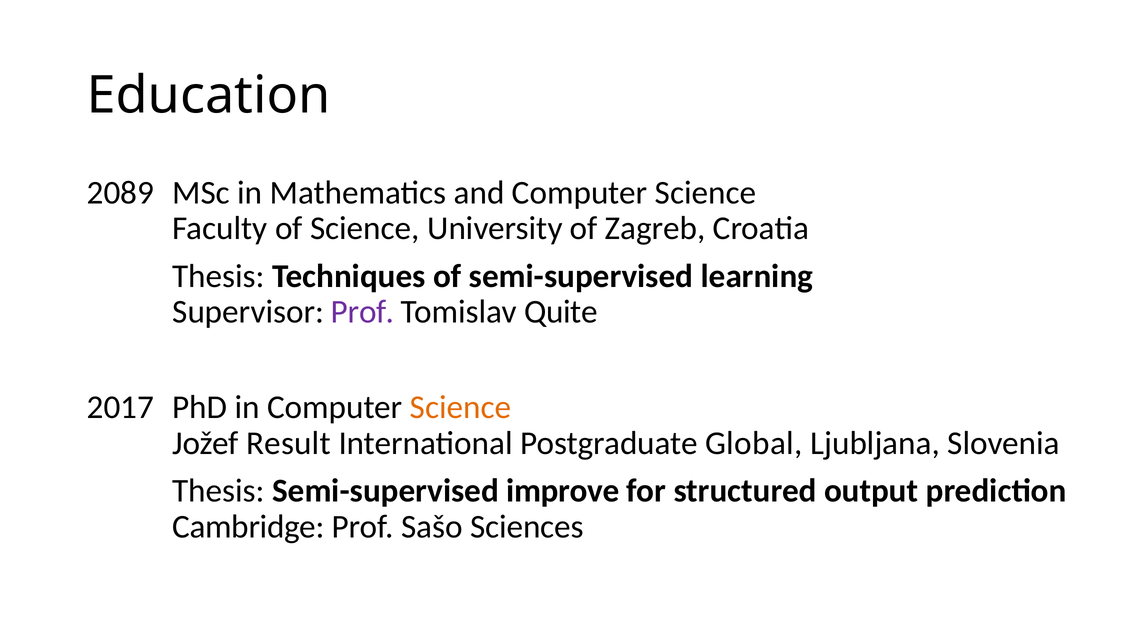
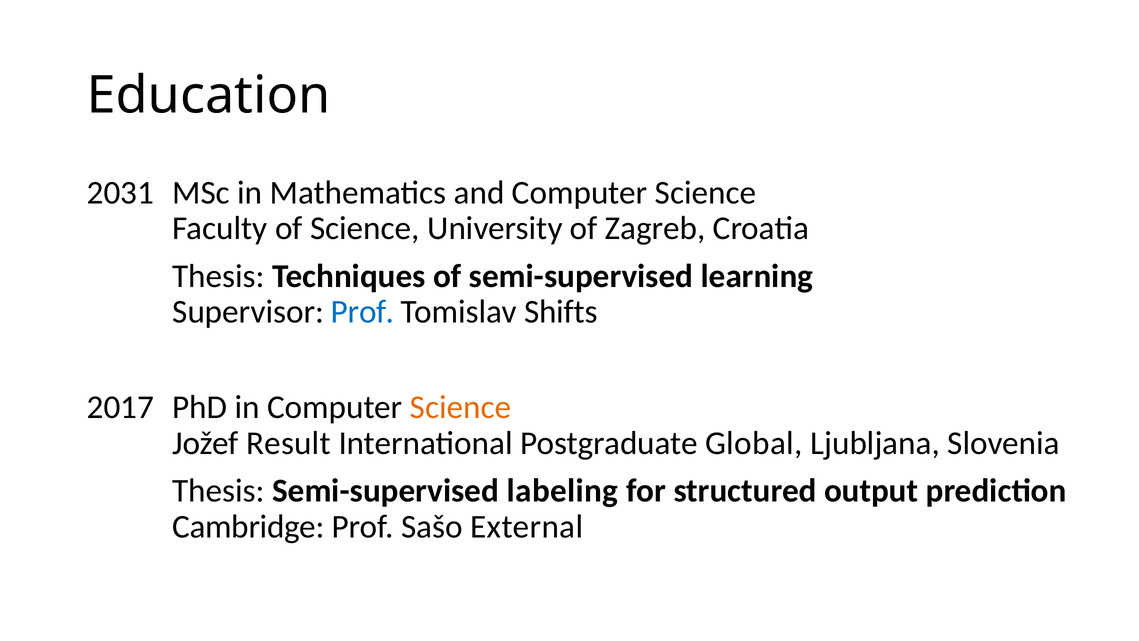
2089: 2089 -> 2031
Prof at (363, 312) colour: purple -> blue
Quite: Quite -> Shifts
improve: improve -> labeling
Sciences: Sciences -> External
